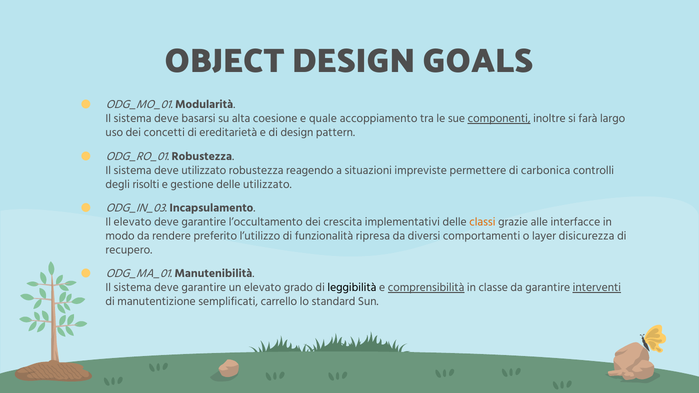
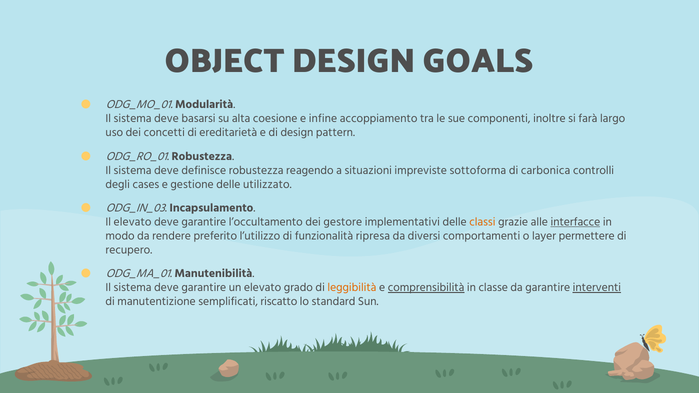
quale: quale -> infine
componenti underline: present -> none
deve utilizzato: utilizzato -> definisce
permettere: permettere -> sottoforma
risolti: risolti -> cases
crescita: crescita -> gestore
interfacce underline: none -> present
disicurezza: disicurezza -> permettere
leggibilità colour: black -> orange
carrello: carrello -> riscatto
